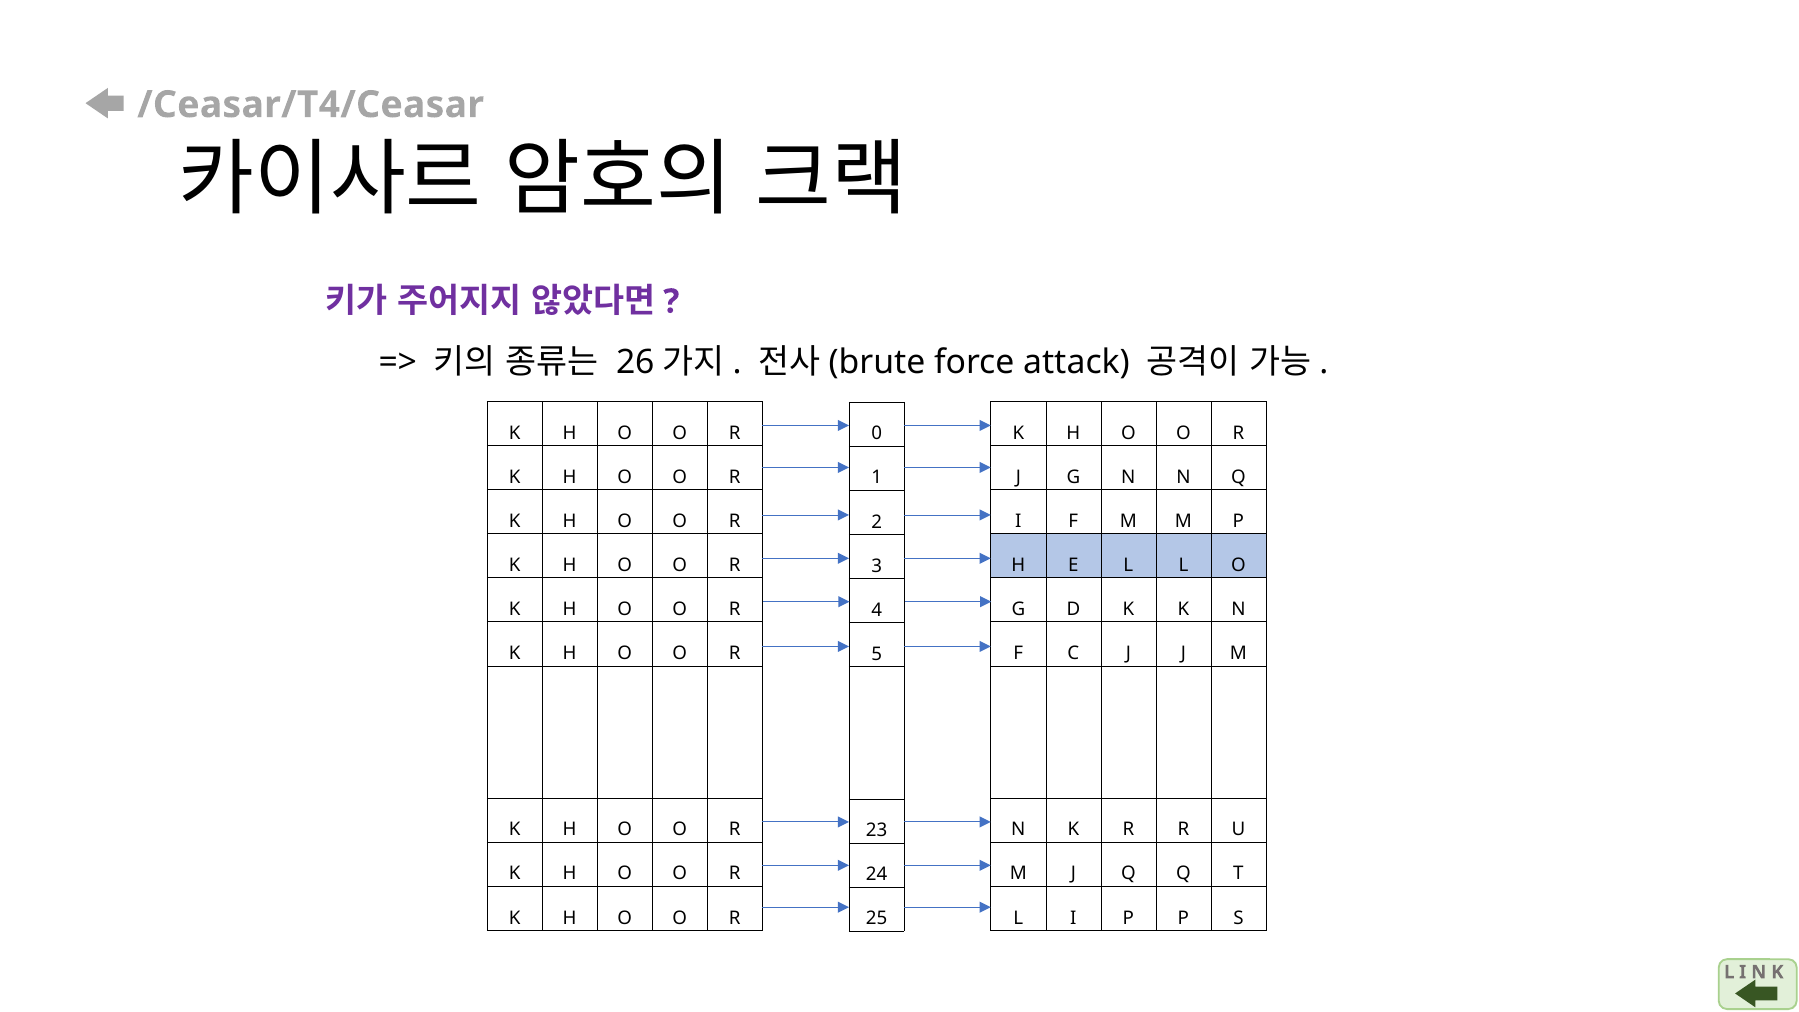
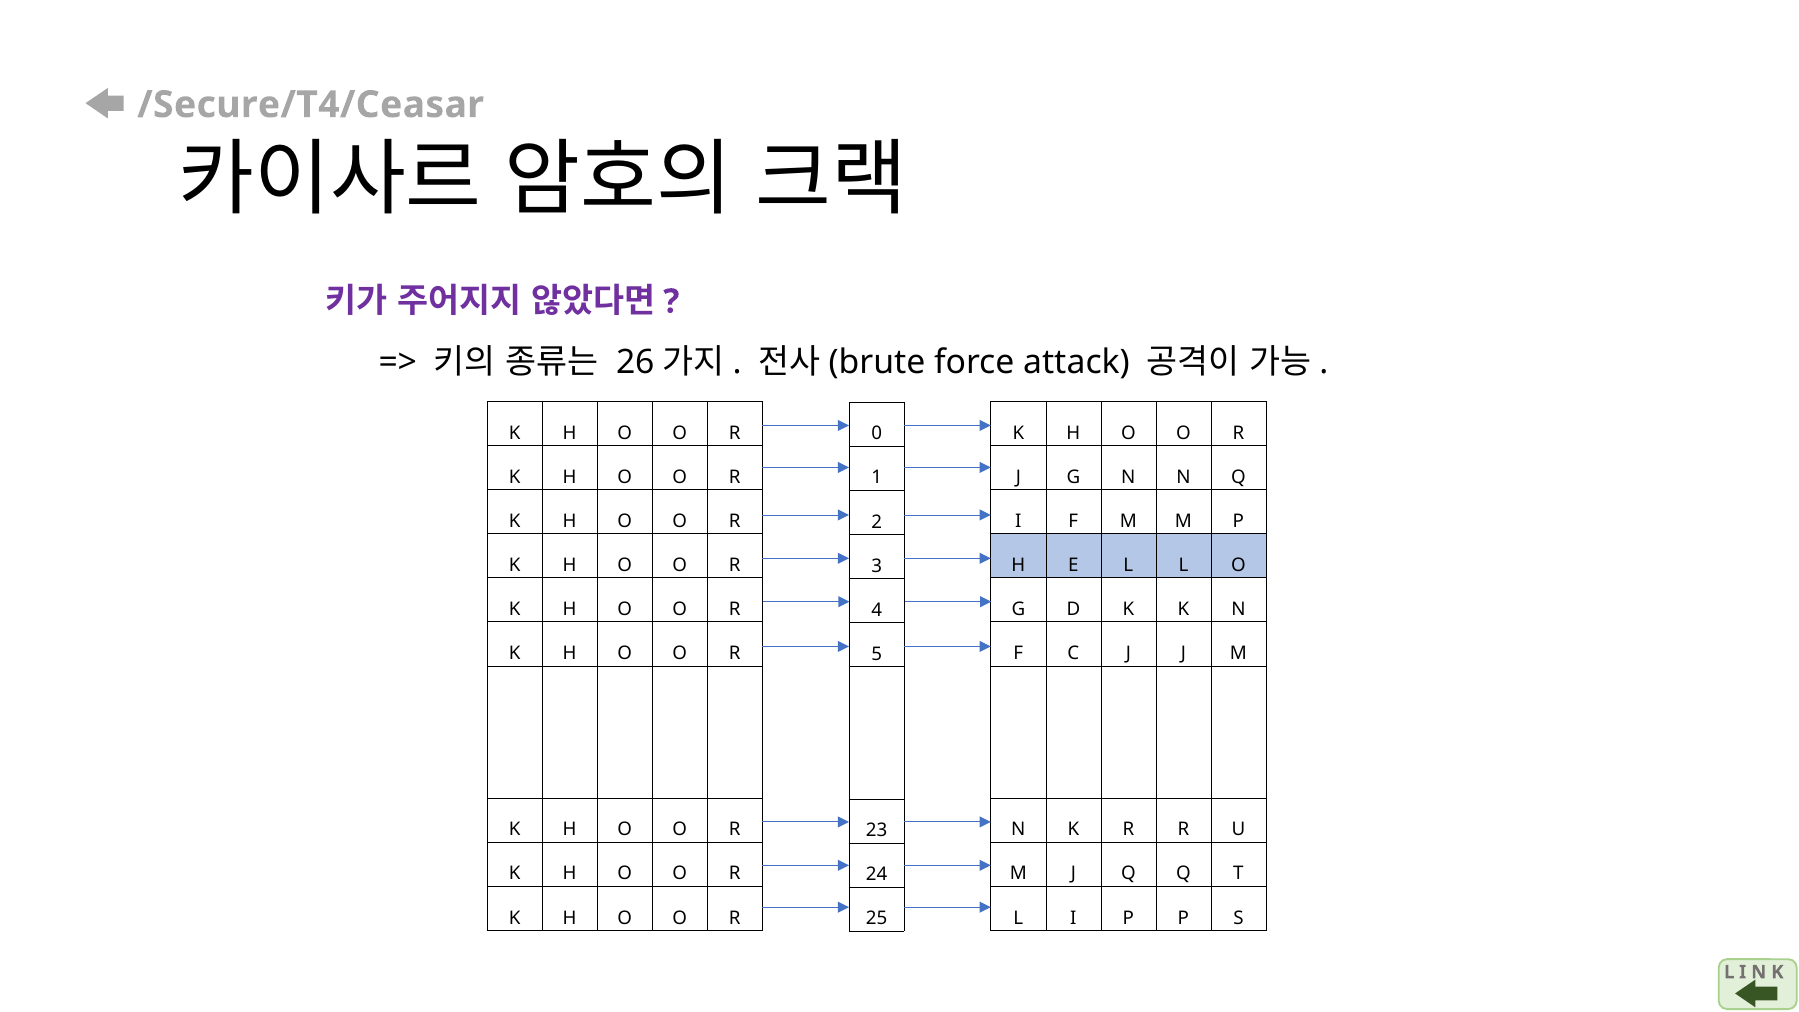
/Ceasar/T4/Ceasar: /Ceasar/T4/Ceasar -> /Secure/T4/Ceasar
